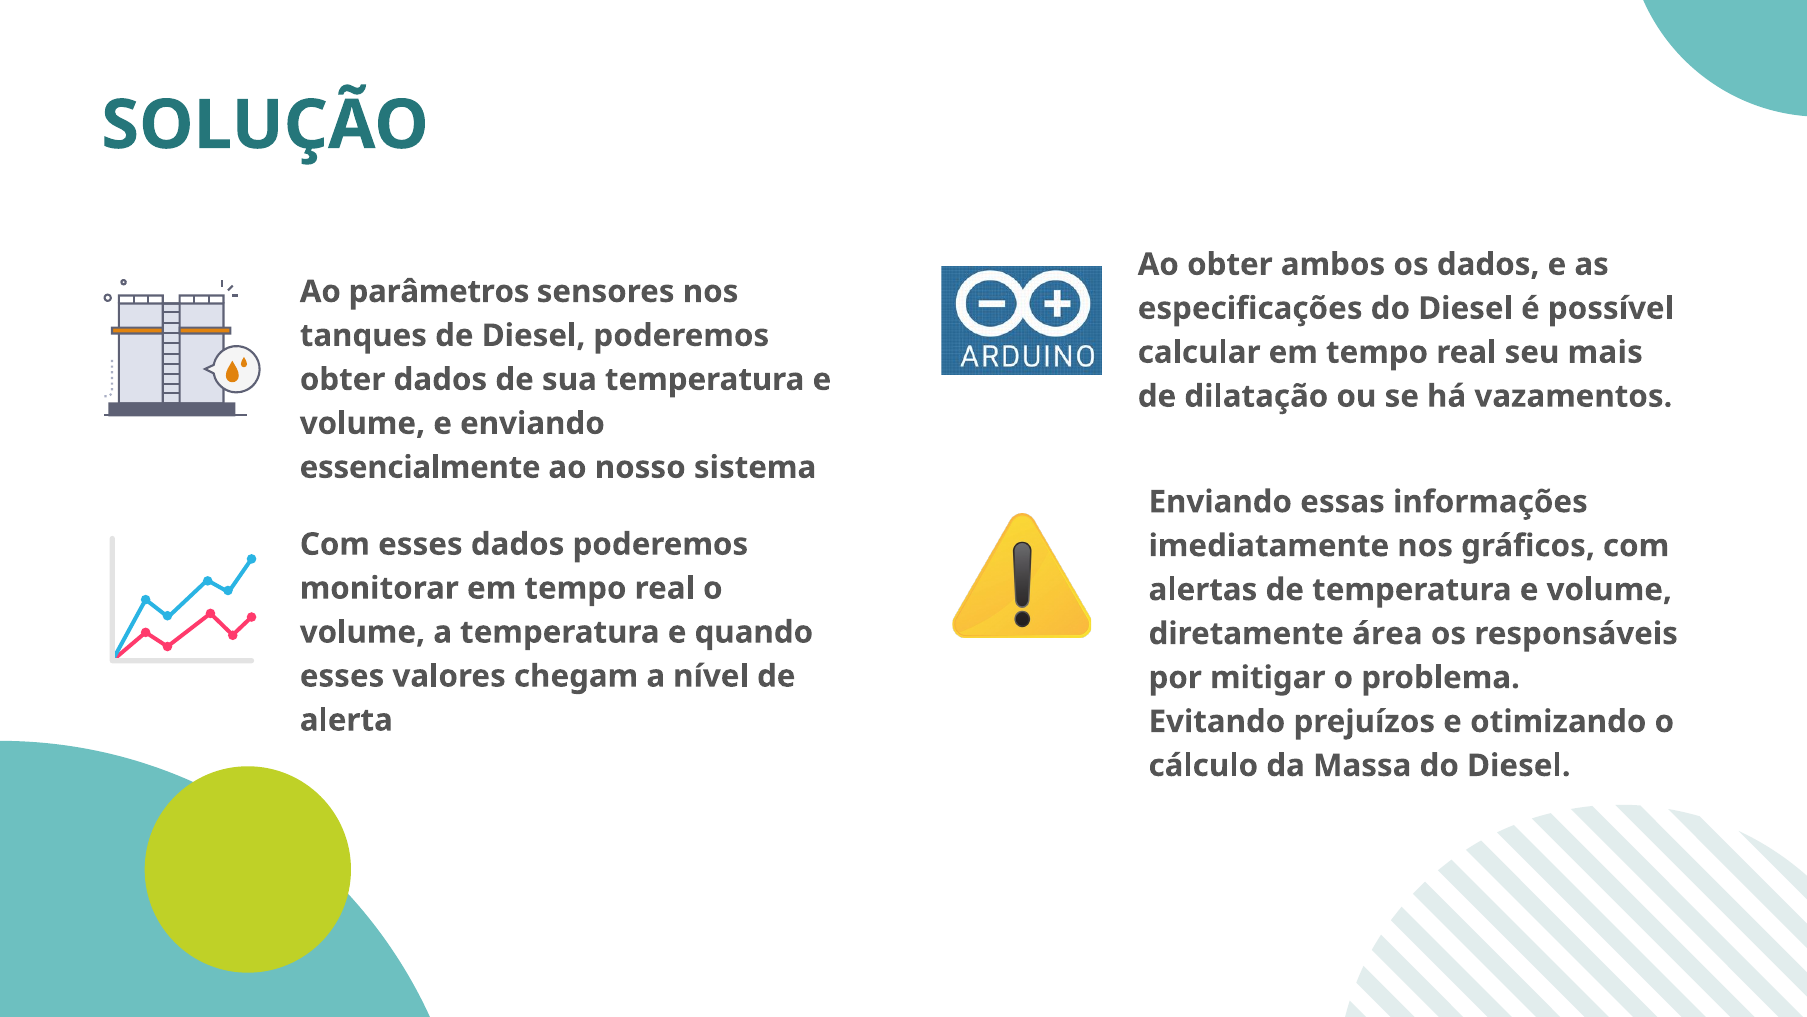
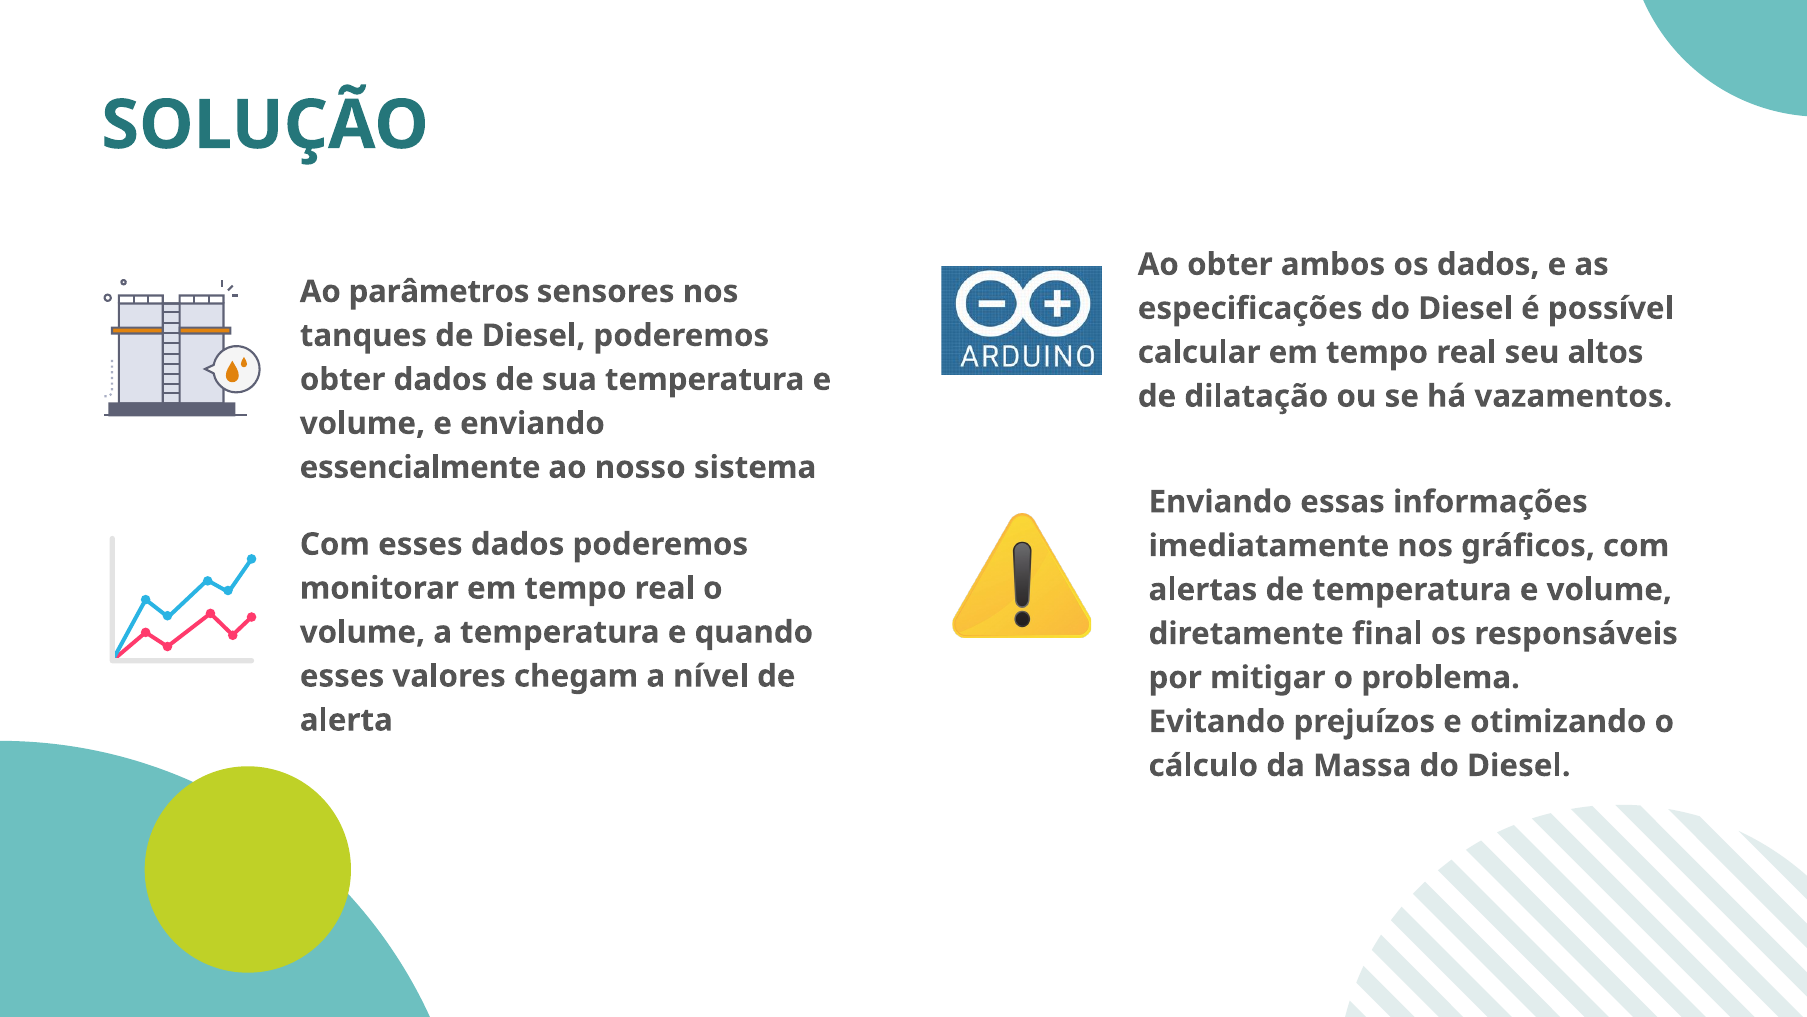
mais: mais -> altos
área: área -> final
